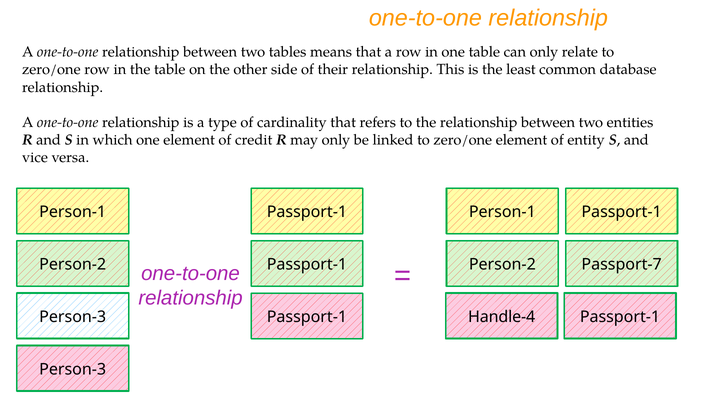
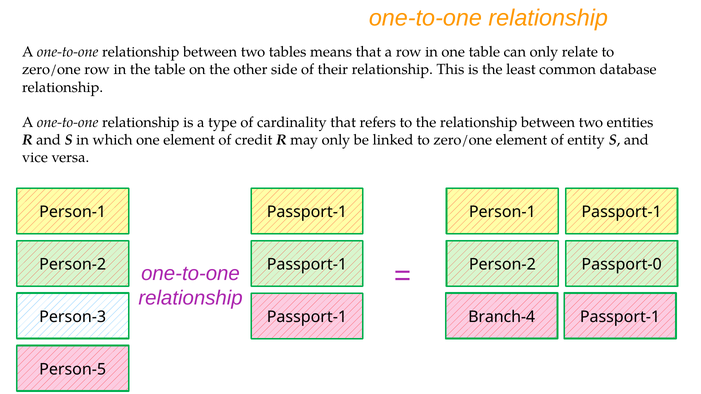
Passport-7: Passport-7 -> Passport-0
Handle-4: Handle-4 -> Branch-4
Person-3 at (73, 370): Person-3 -> Person-5
